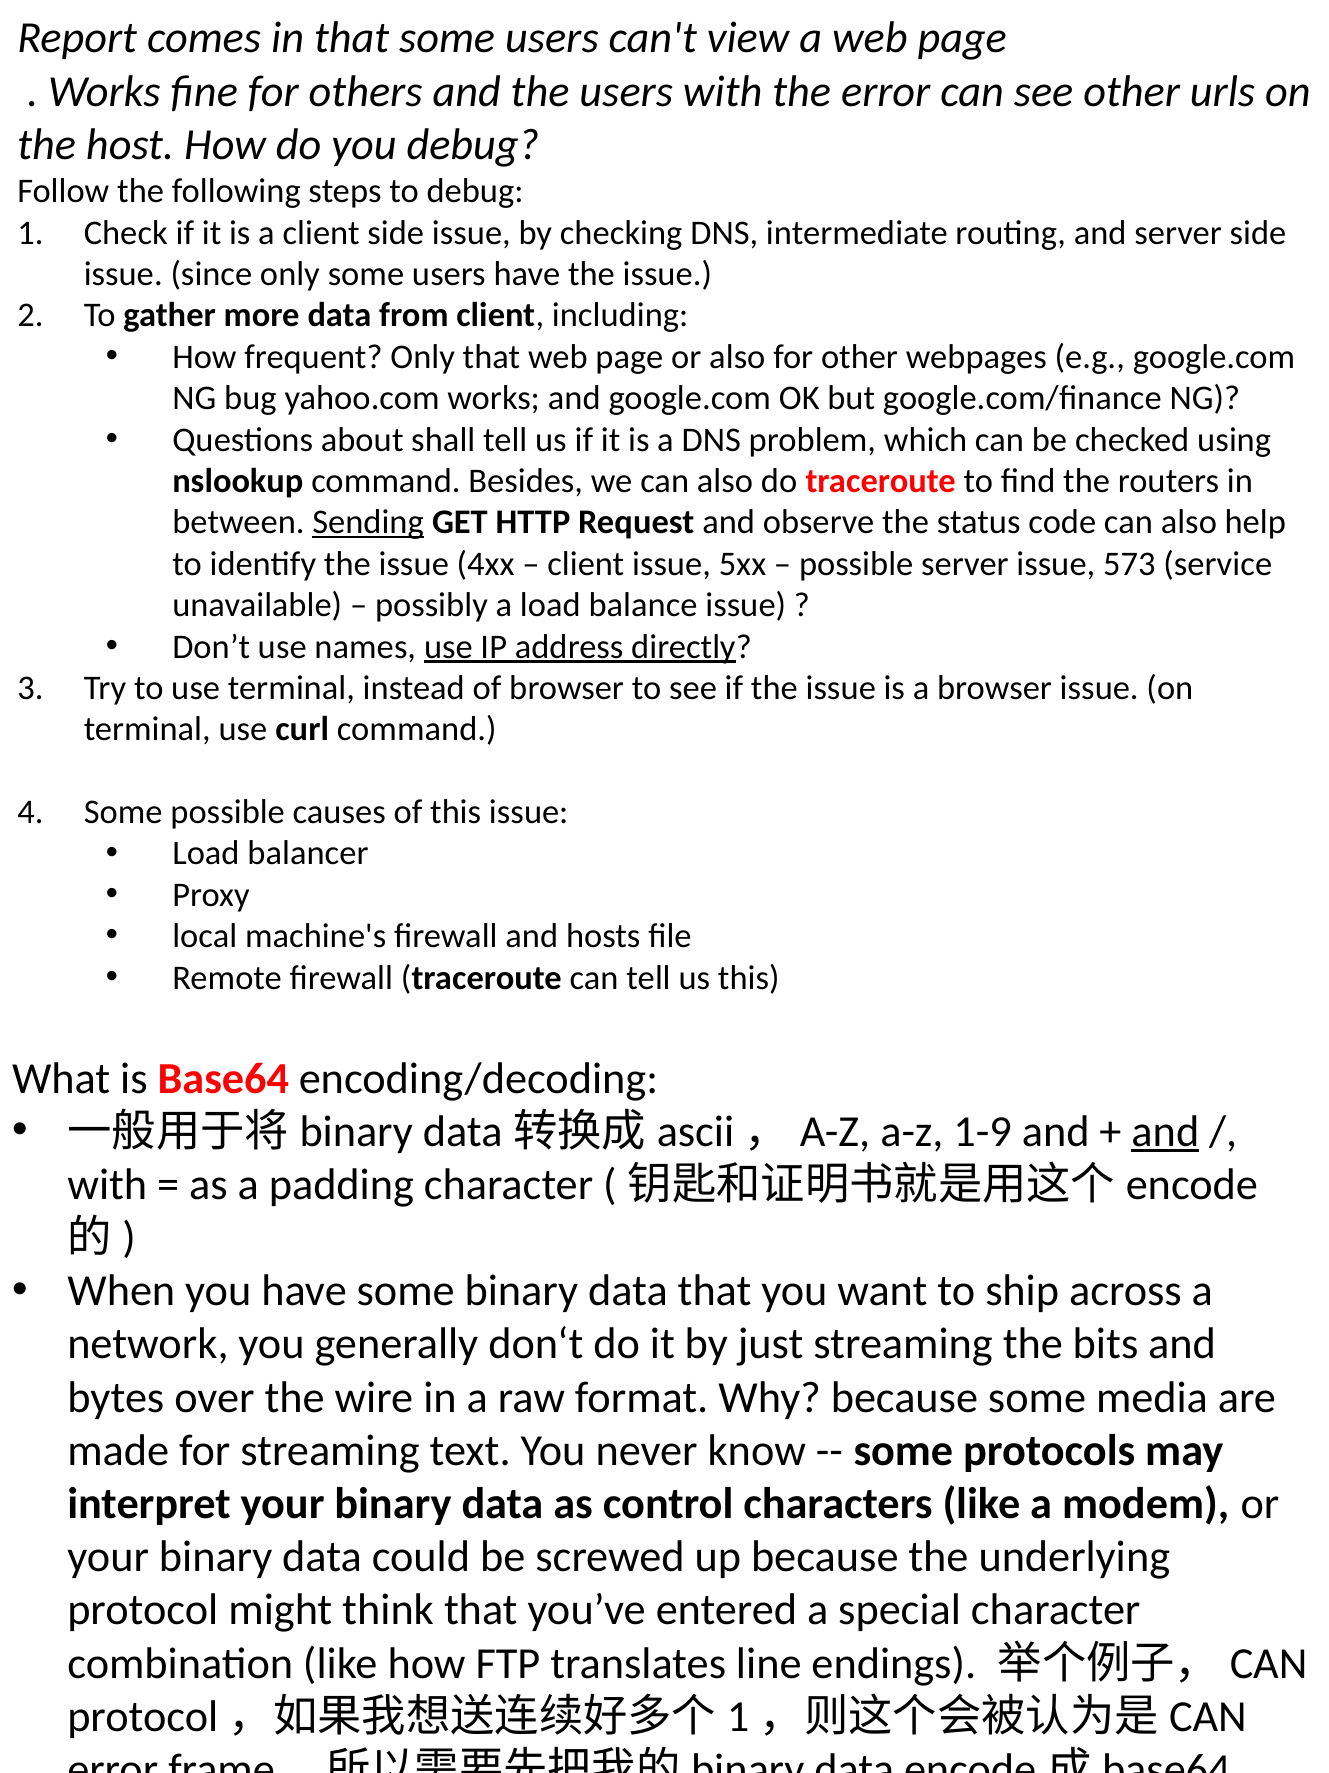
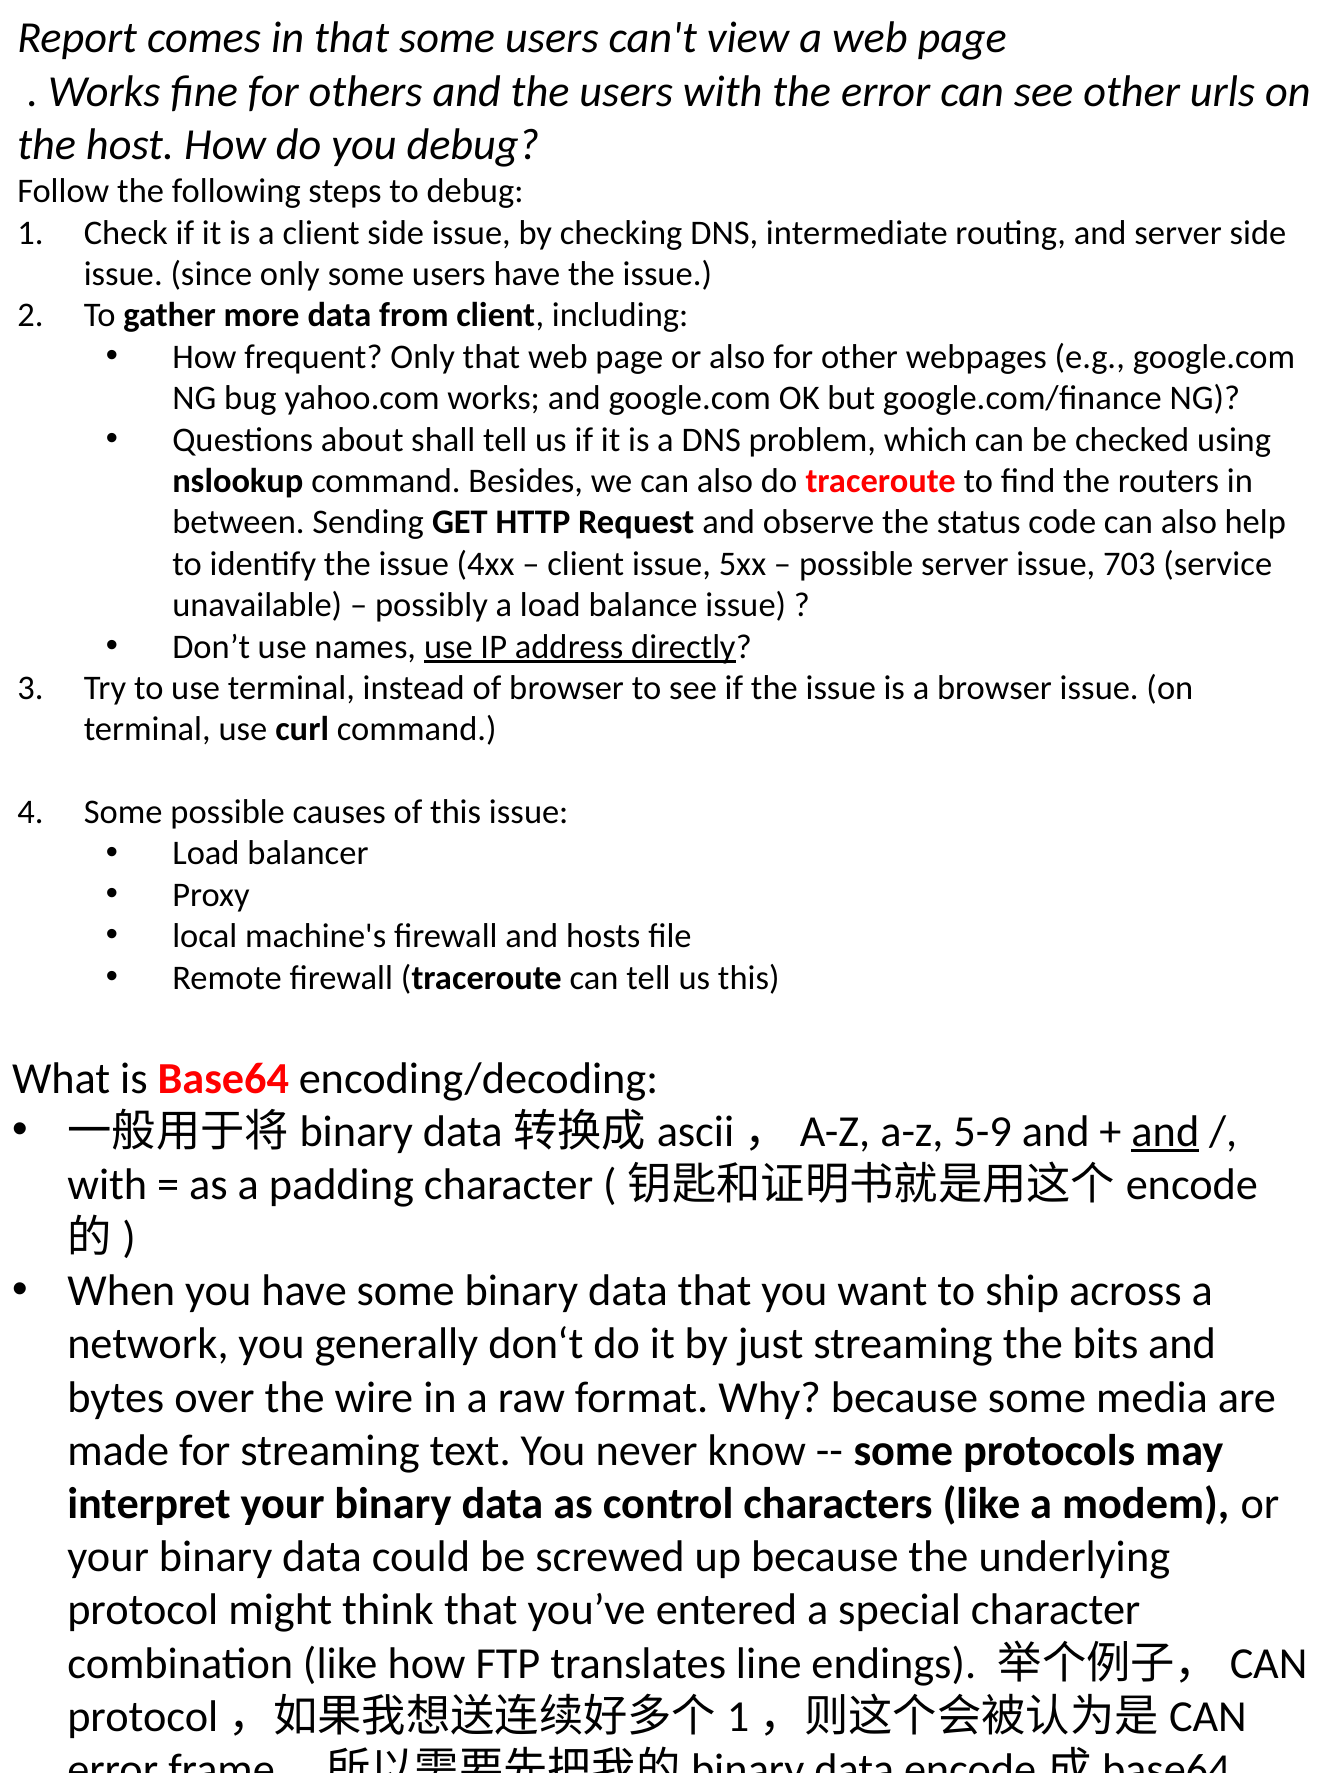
Sending underline: present -> none
573: 573 -> 703
1-9: 1-9 -> 5-9
